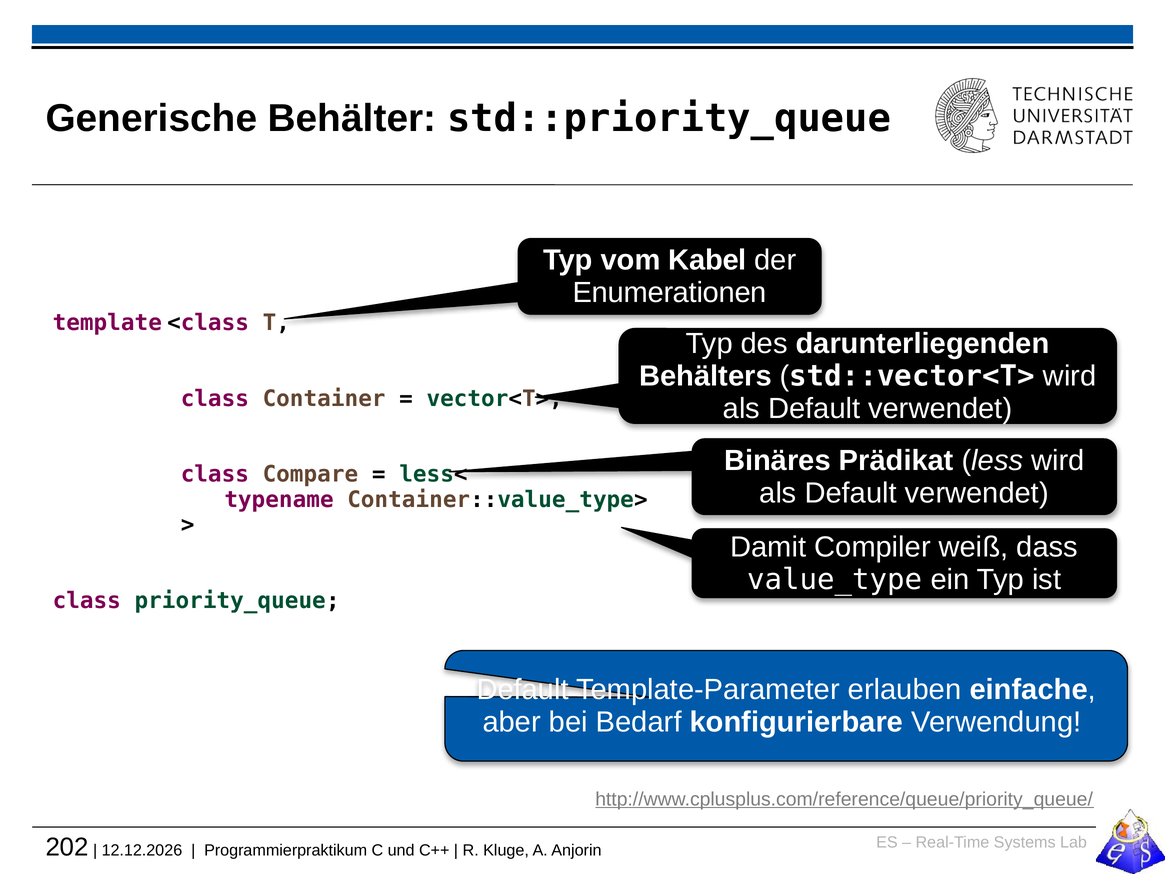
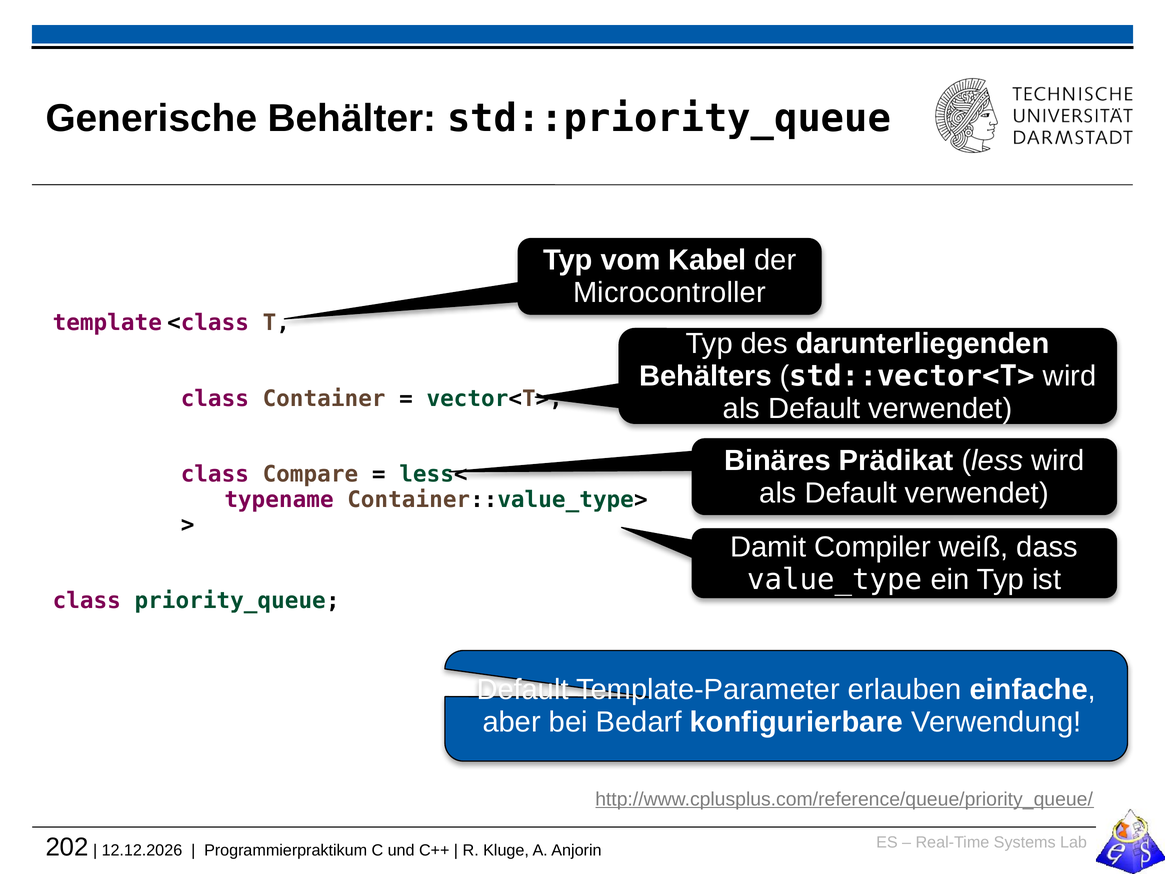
Enumerationen: Enumerationen -> Microcontroller
